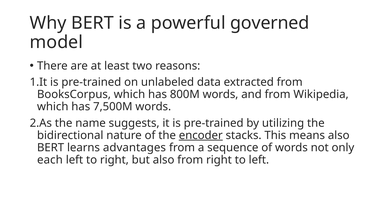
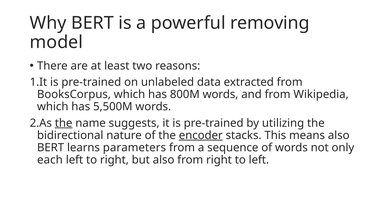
governed: governed -> removing
7,500M: 7,500M -> 5,500M
the at (64, 123) underline: none -> present
advantages: advantages -> parameters
